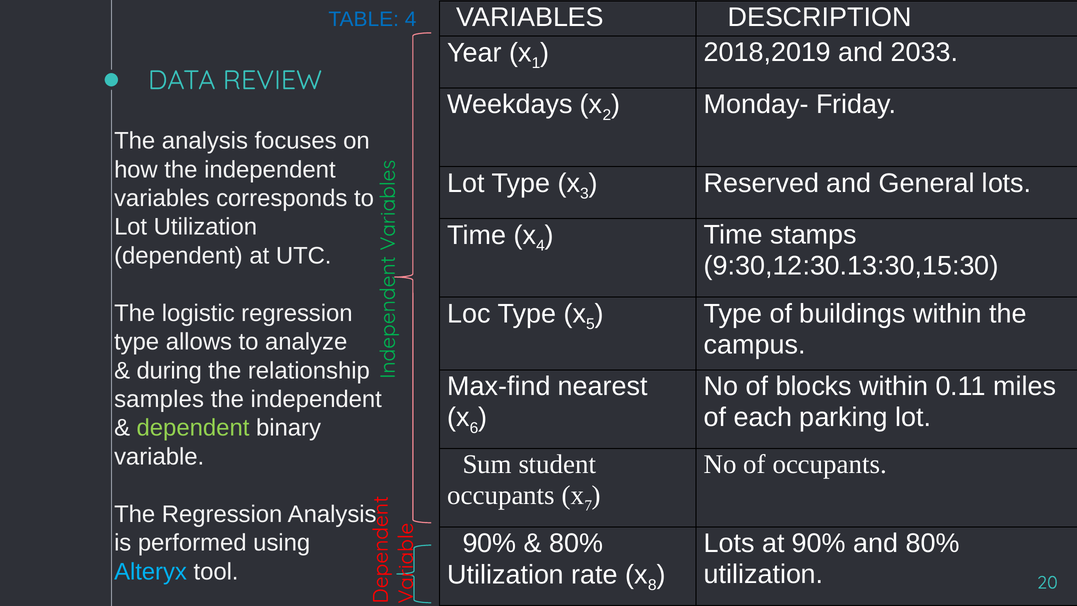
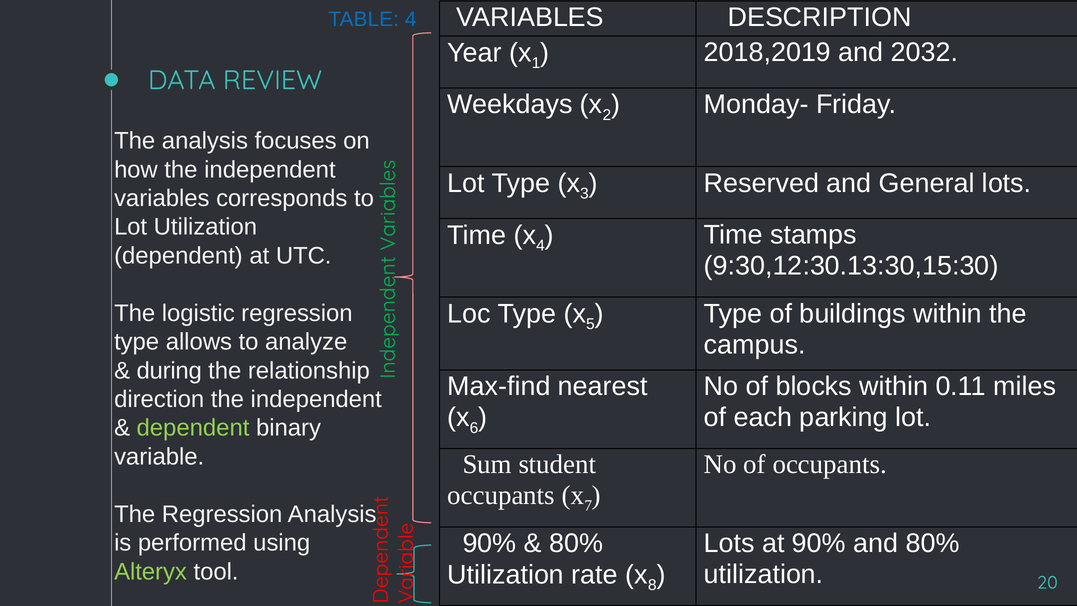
2033: 2033 -> 2032
samples: samples -> direction
Alteryx colour: light blue -> light green
